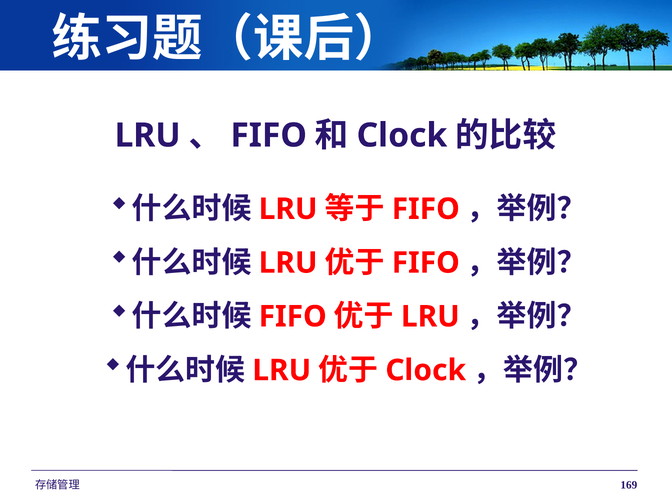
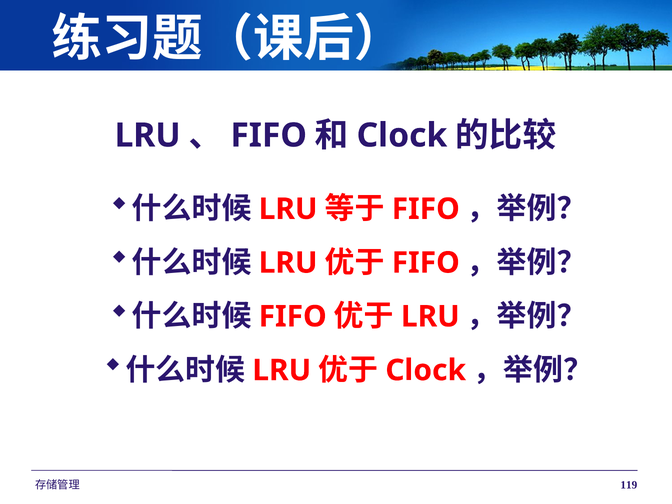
169: 169 -> 119
